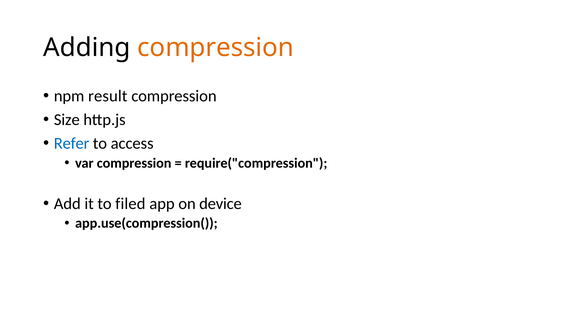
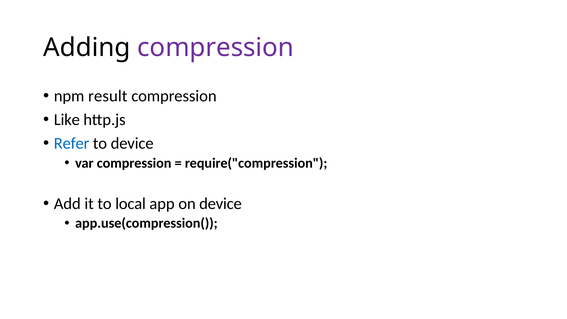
compression at (216, 48) colour: orange -> purple
Size: Size -> Like
to access: access -> device
filed: filed -> local
